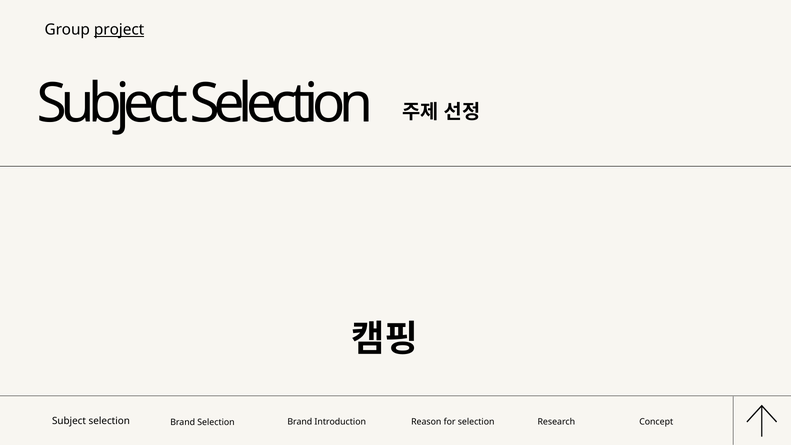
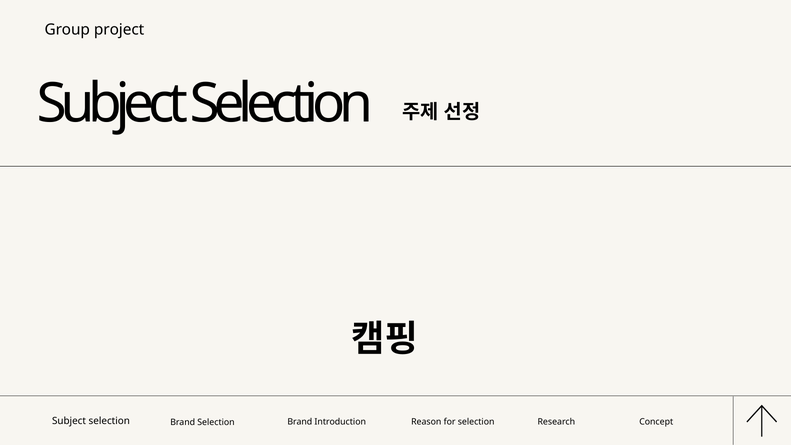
project underline: present -> none
